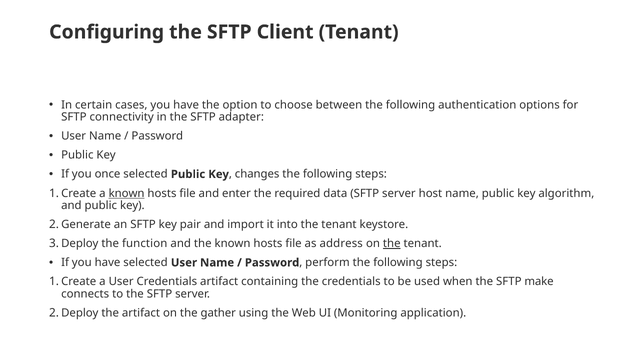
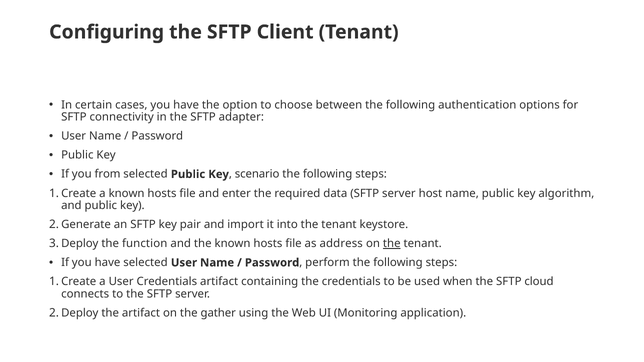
once: once -> from
changes: changes -> scenario
known at (127, 193) underline: present -> none
make: make -> cloud
